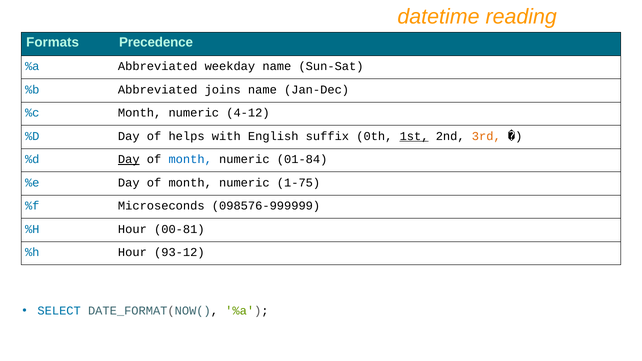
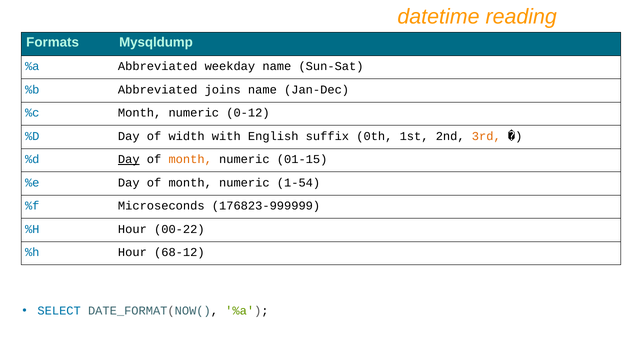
Precedence: Precedence -> Mysqldump
4-12: 4-12 -> 0-12
helps: helps -> width
1st underline: present -> none
month at (190, 159) colour: blue -> orange
01-84: 01-84 -> 01-15
1-75: 1-75 -> 1-54
098576-999999: 098576-999999 -> 176823-999999
00-81: 00-81 -> 00-22
93-12: 93-12 -> 68-12
